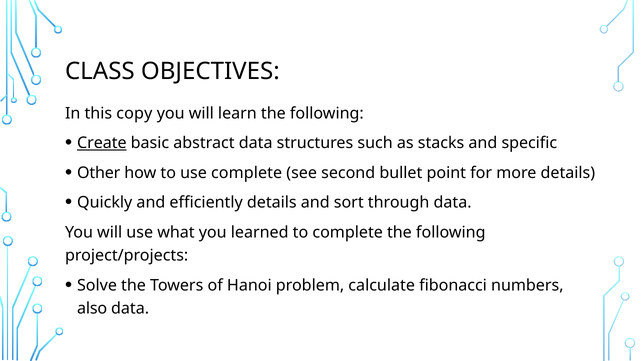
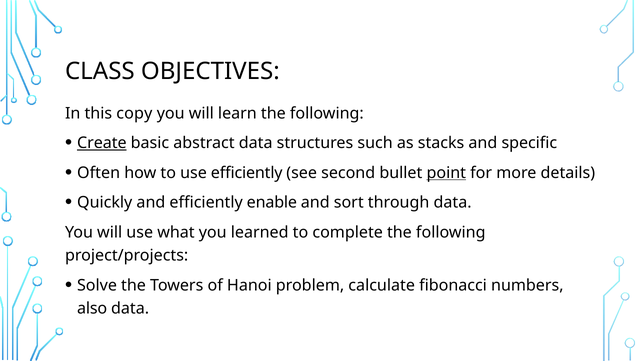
Other: Other -> Often
use complete: complete -> efficiently
point underline: none -> present
efficiently details: details -> enable
